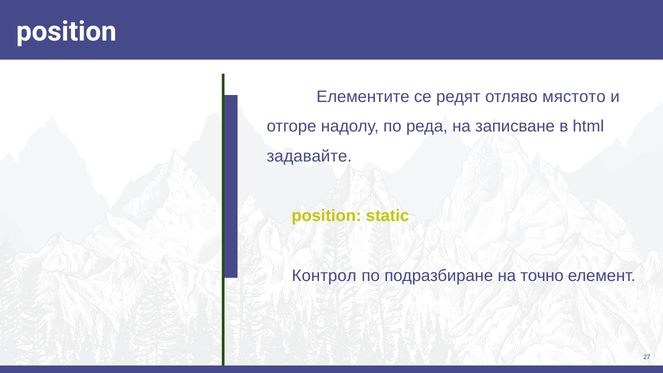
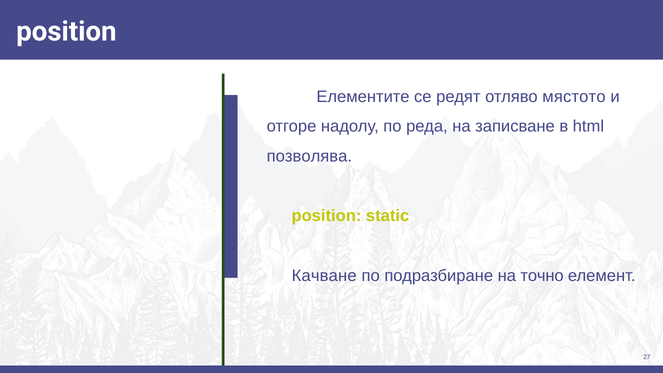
задавайте: задавайте -> позволява
Контрол: Контрол -> Качване
